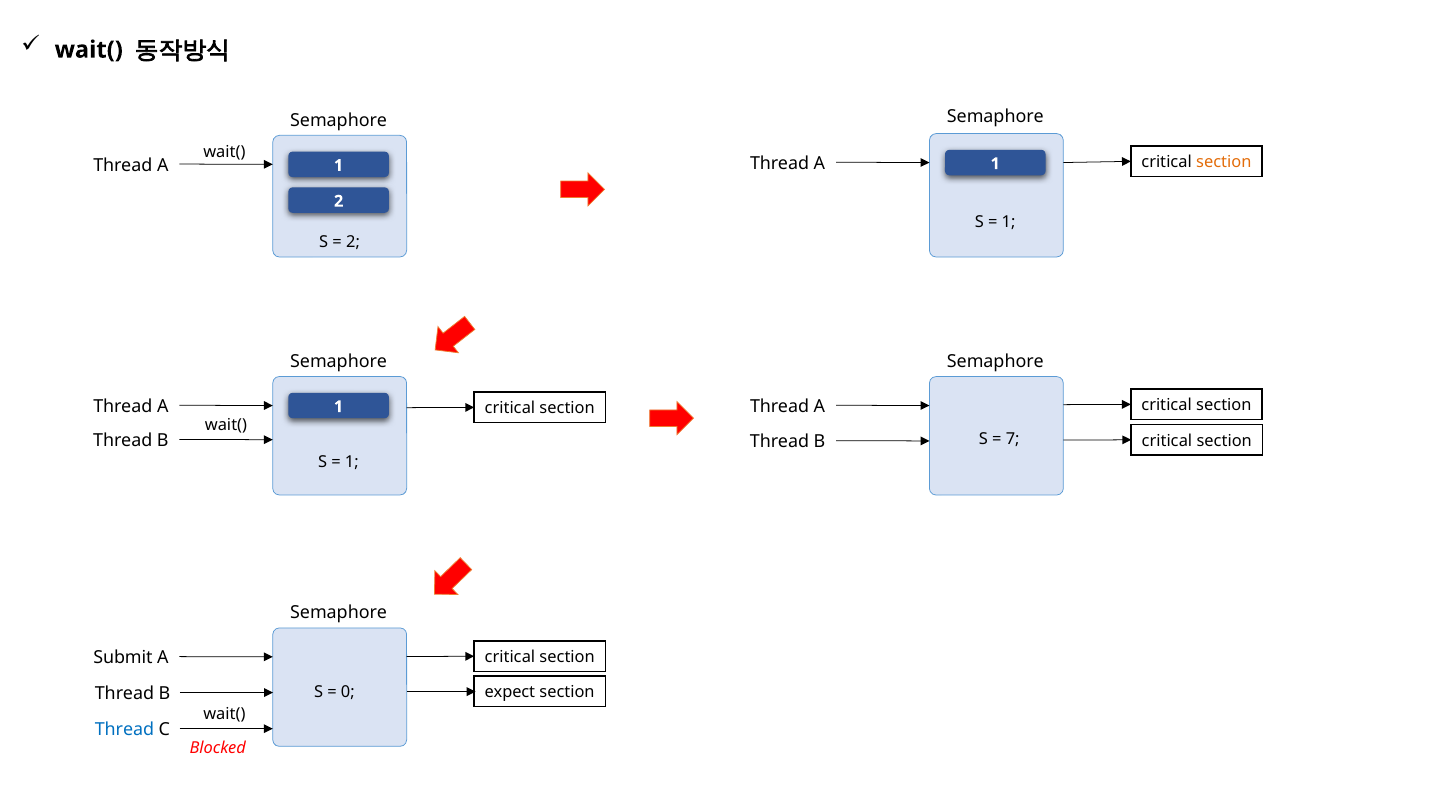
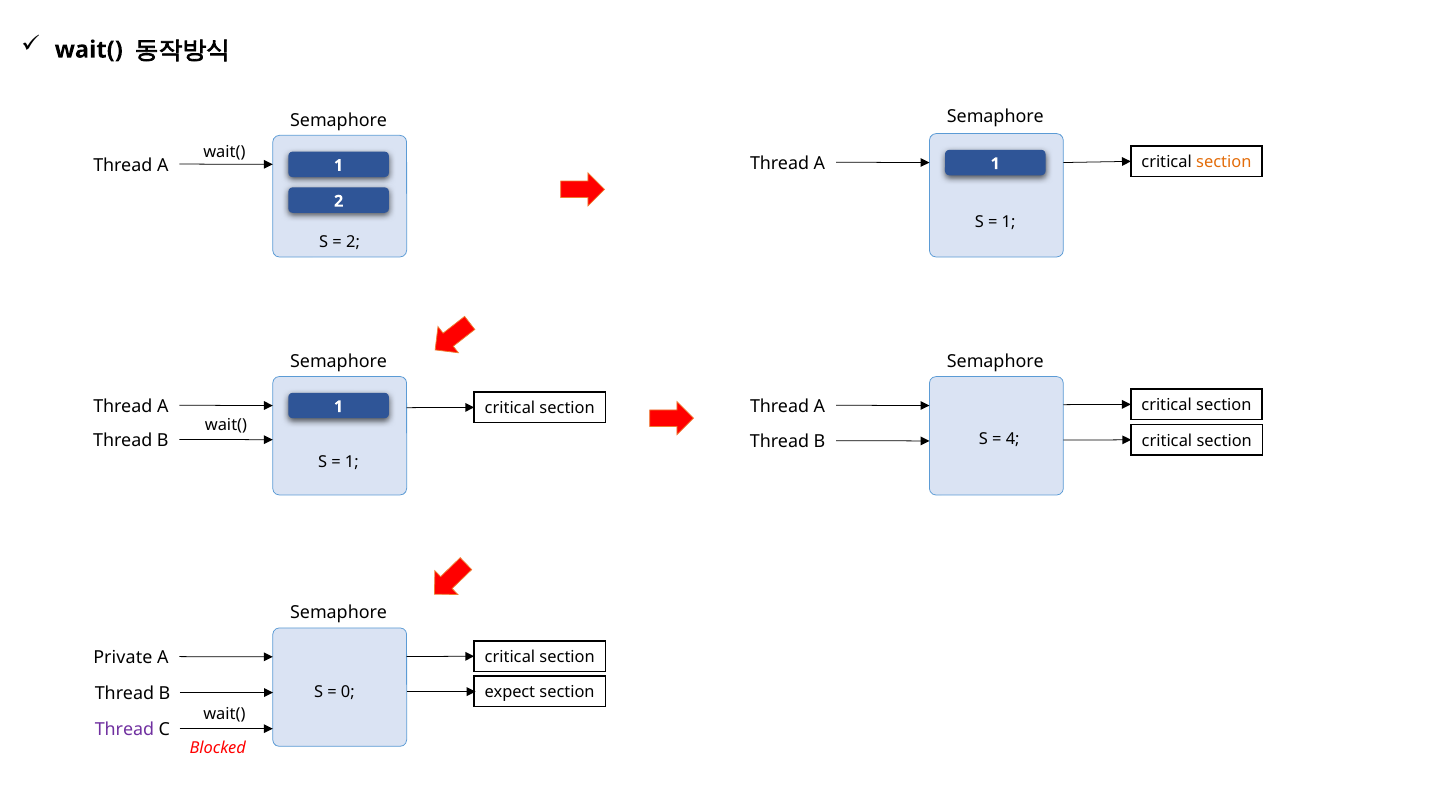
7: 7 -> 4
Submit: Submit -> Private
Thread at (124, 729) colour: blue -> purple
